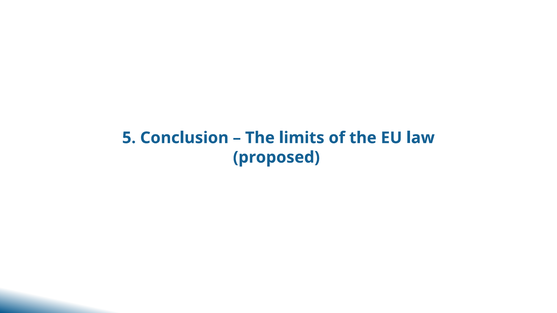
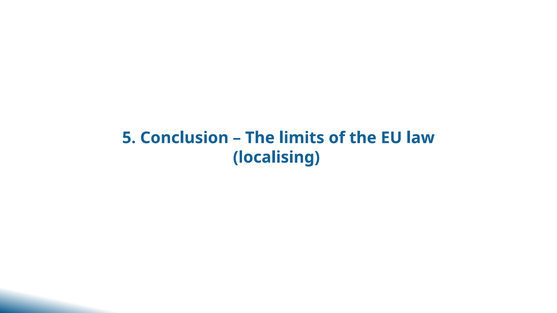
proposed: proposed -> localising
